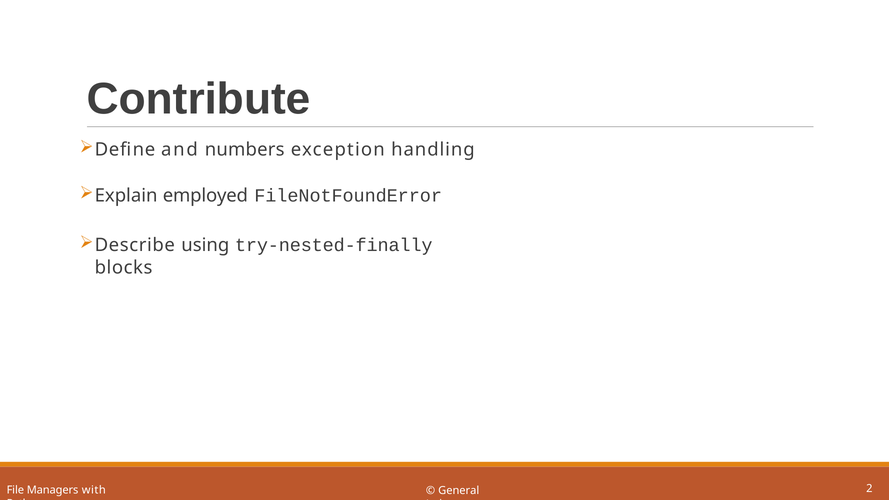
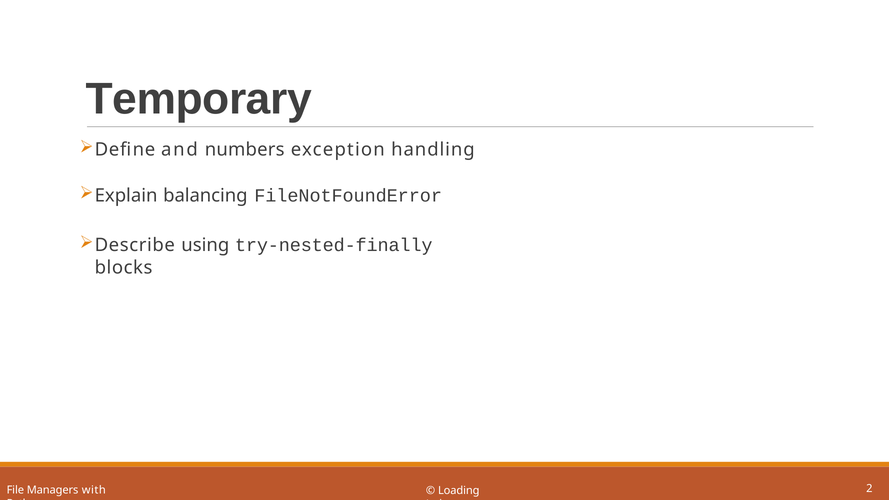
Contribute: Contribute -> Temporary
employed: employed -> balancing
General: General -> Loading
